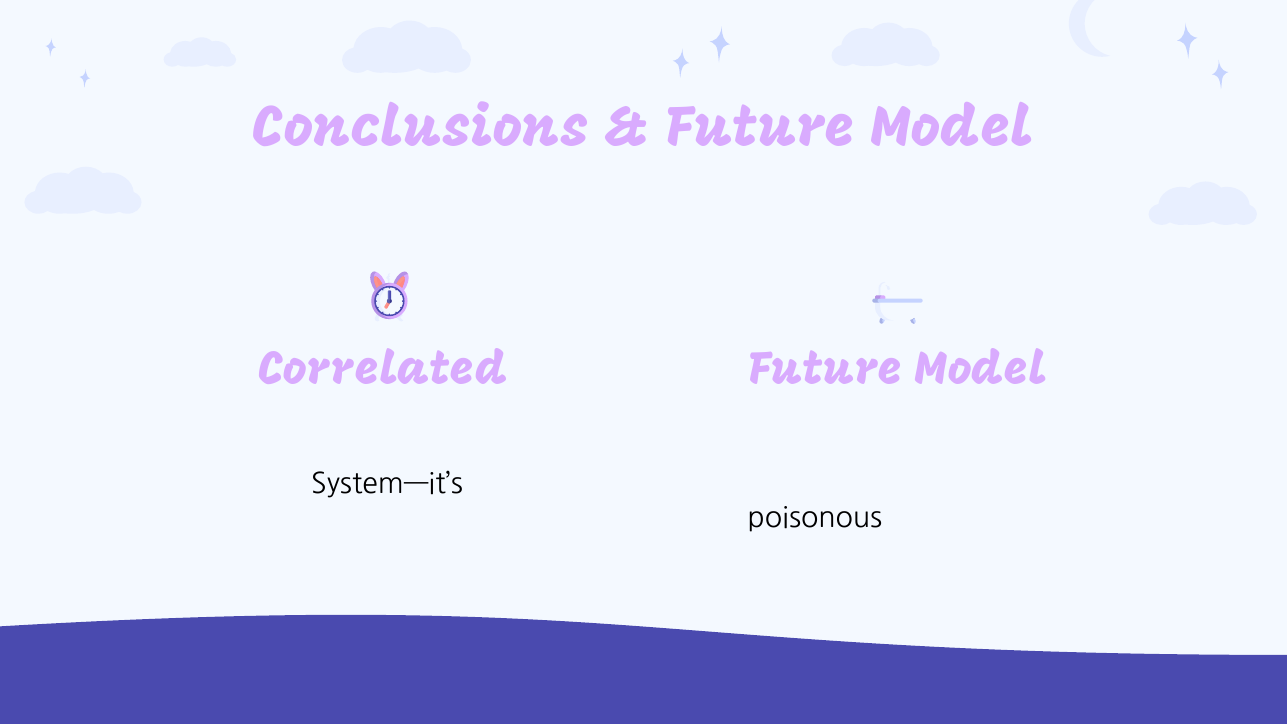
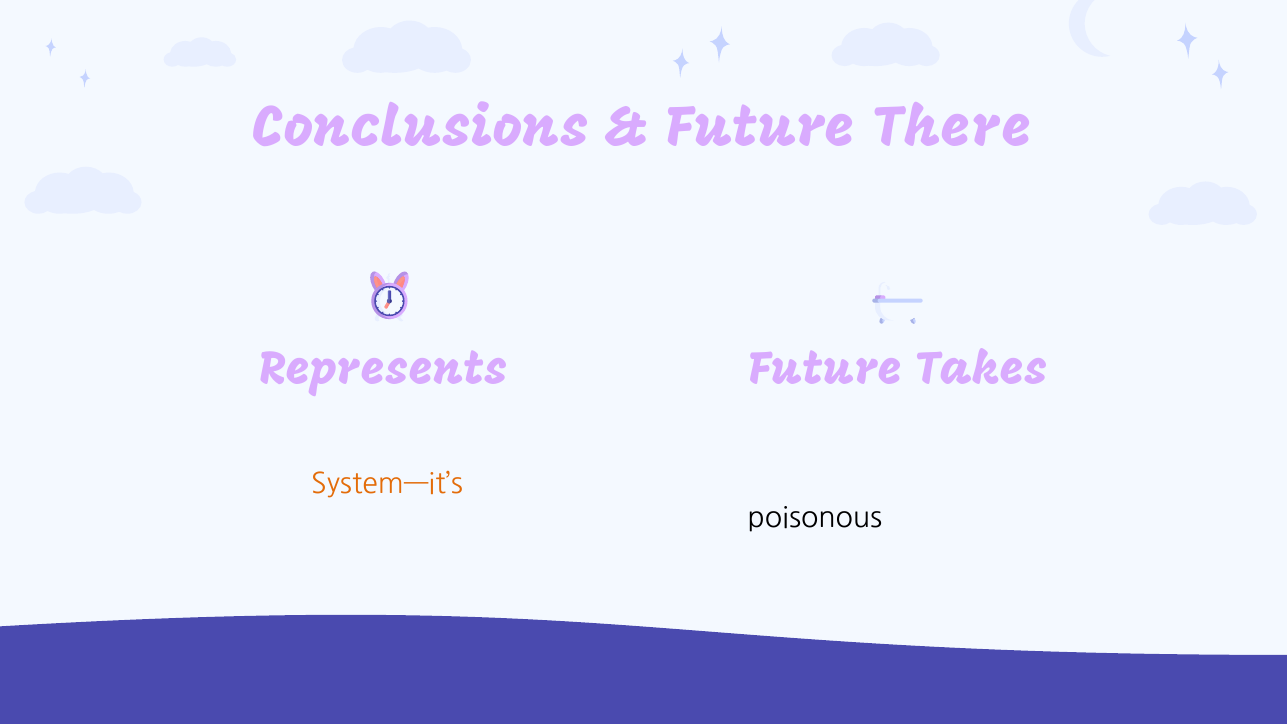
Model at (952, 127): Model -> There
Correlated: Correlated -> Represents
Model at (981, 370): Model -> Takes
System—it’s colour: black -> orange
